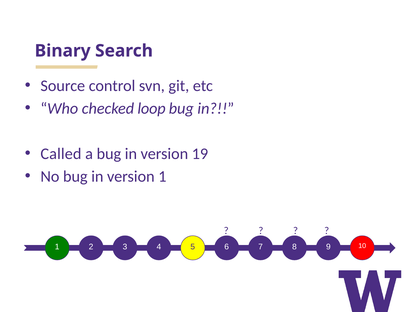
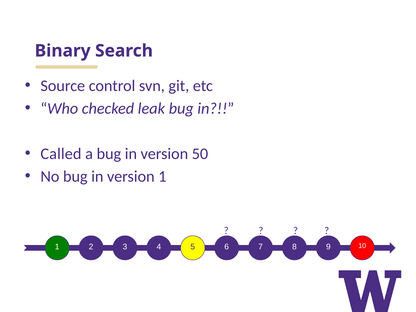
loop: loop -> leak
19: 19 -> 50
